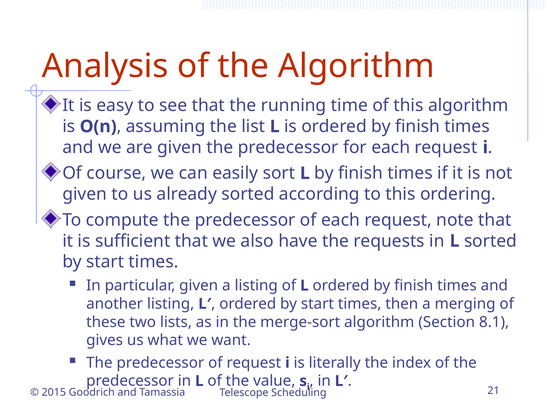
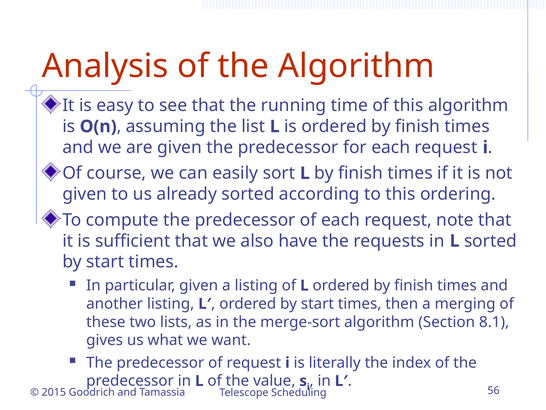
21: 21 -> 56
